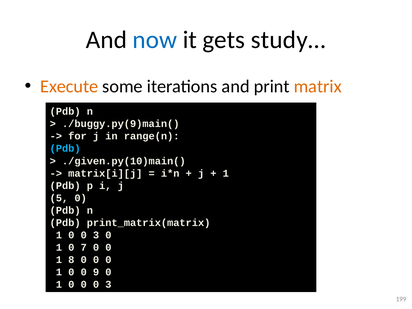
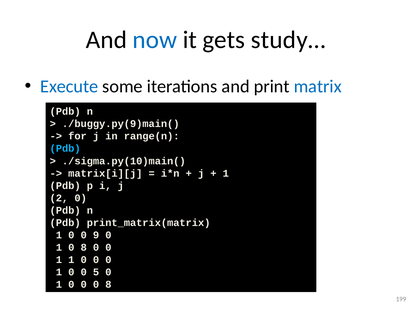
Execute colour: orange -> blue
matrix colour: orange -> blue
./given.py(10)main(: ./given.py(10)main( -> ./sigma.py(10)main(
5: 5 -> 2
1 0 0 3: 3 -> 9
1 0 7: 7 -> 8
1 8: 8 -> 1
9: 9 -> 5
0 0 0 3: 3 -> 8
